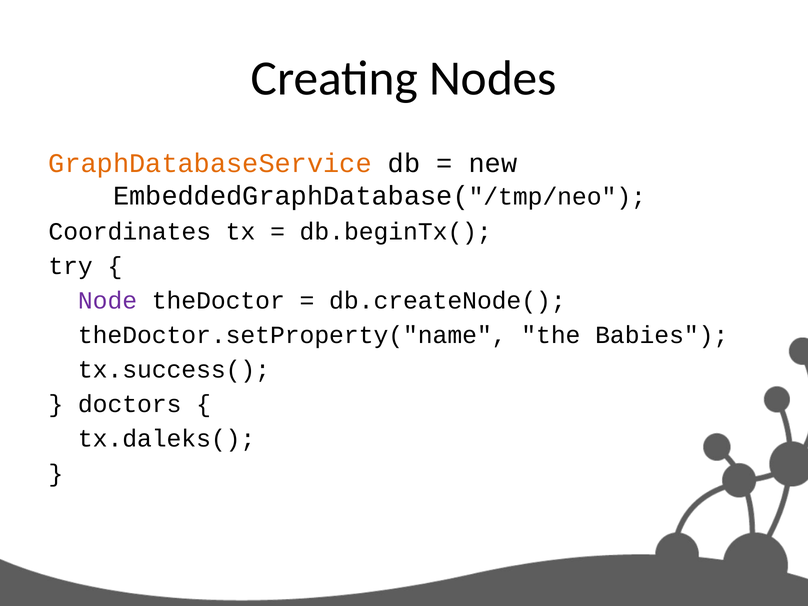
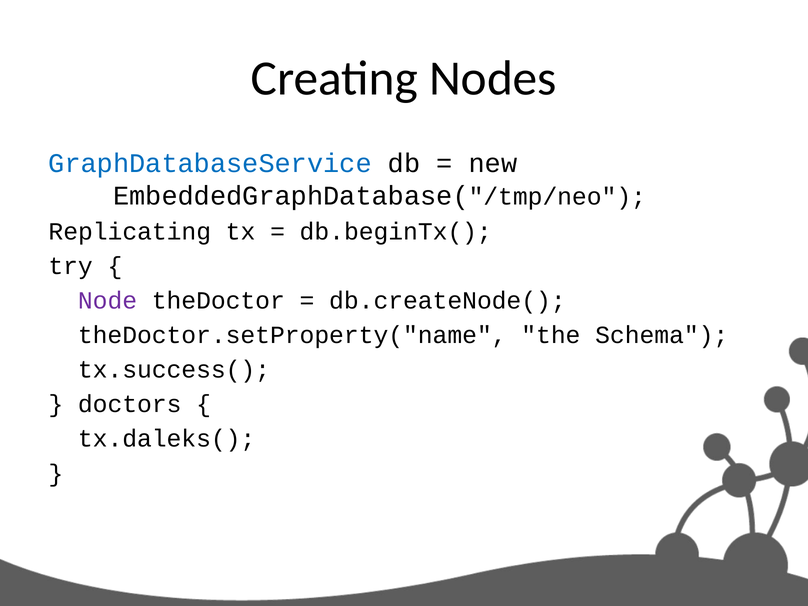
GraphDatabaseService colour: orange -> blue
Coordinates: Coordinates -> Replicating
Babies: Babies -> Schema
